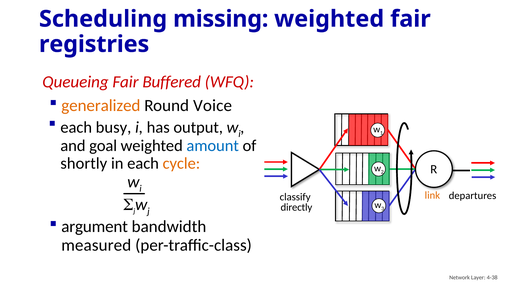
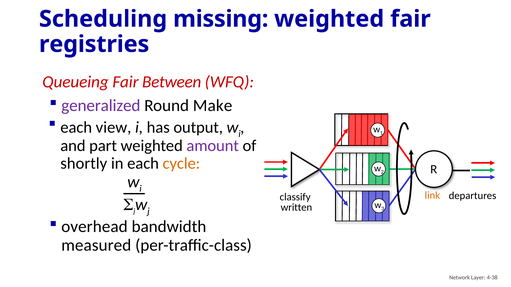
Buffered: Buffered -> Between
generalized colour: orange -> purple
Voice: Voice -> Make
busy: busy -> view
goal: goal -> part
amount colour: blue -> purple
directly: directly -> written
argument: argument -> overhead
